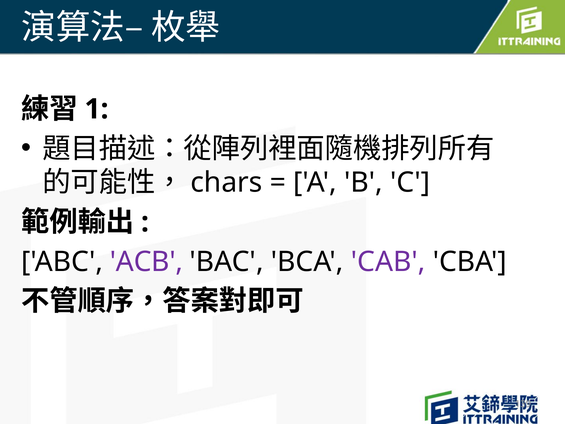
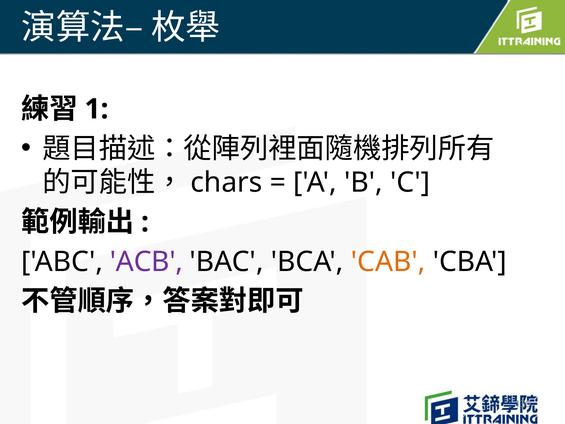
CAB colour: purple -> orange
